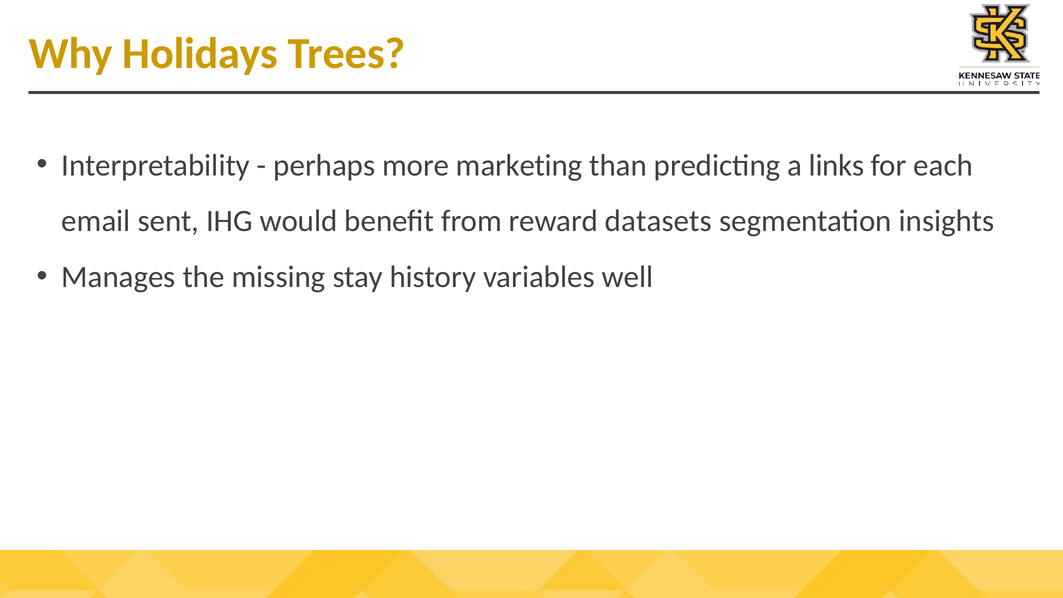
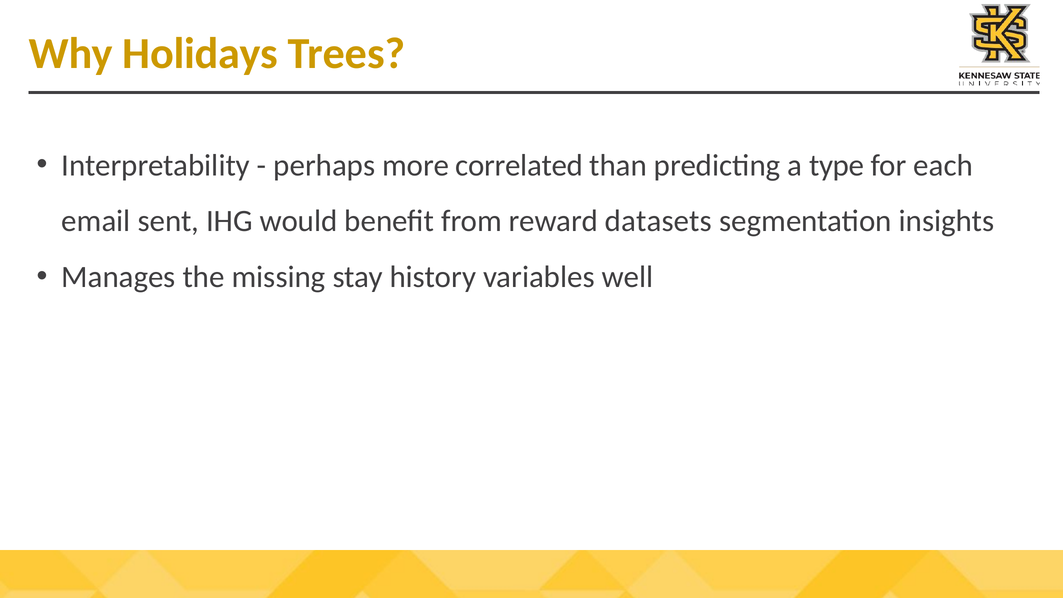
marketing: marketing -> correlated
links: links -> type
